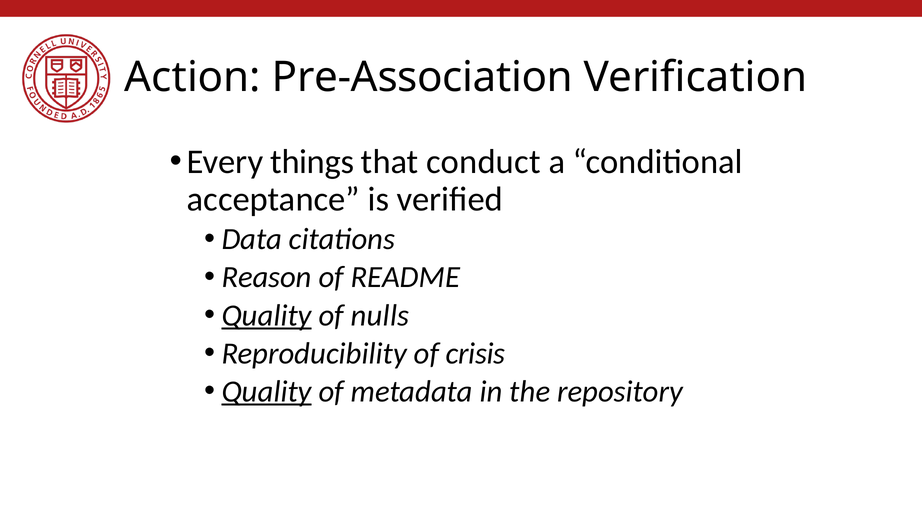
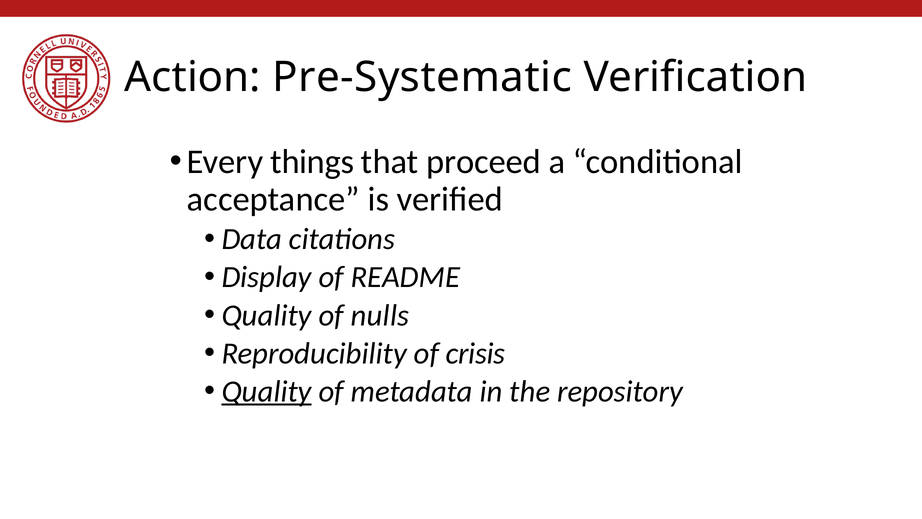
Pre-Association: Pre-Association -> Pre-Systematic
conduct: conduct -> proceed
Reason: Reason -> Display
Quality at (267, 315) underline: present -> none
